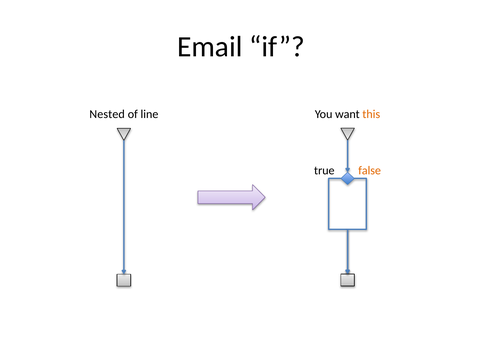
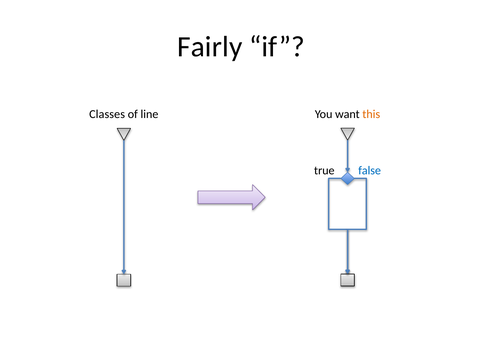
Email: Email -> Fairly
Nested: Nested -> Classes
false colour: orange -> blue
